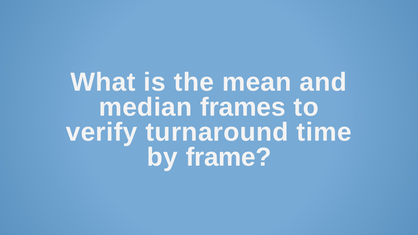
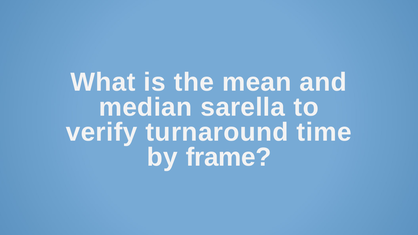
frames: frames -> sarella
